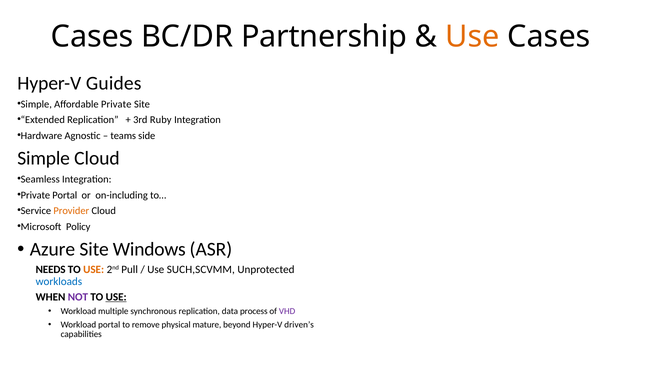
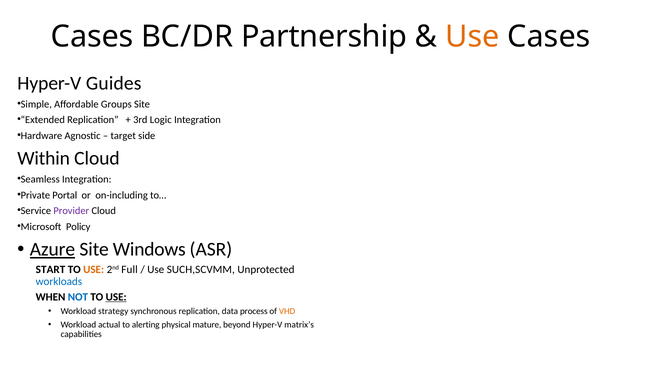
Affordable Private: Private -> Groups
Ruby: Ruby -> Logic
teams: teams -> target
Simple at (44, 158): Simple -> Within
Provider colour: orange -> purple
Azure underline: none -> present
NEEDS: NEEDS -> START
Pull: Pull -> Full
NOT colour: purple -> blue
multiple: multiple -> strategy
VHD colour: purple -> orange
Workload portal: portal -> actual
remove: remove -> alerting
driven’s: driven’s -> matrix’s
